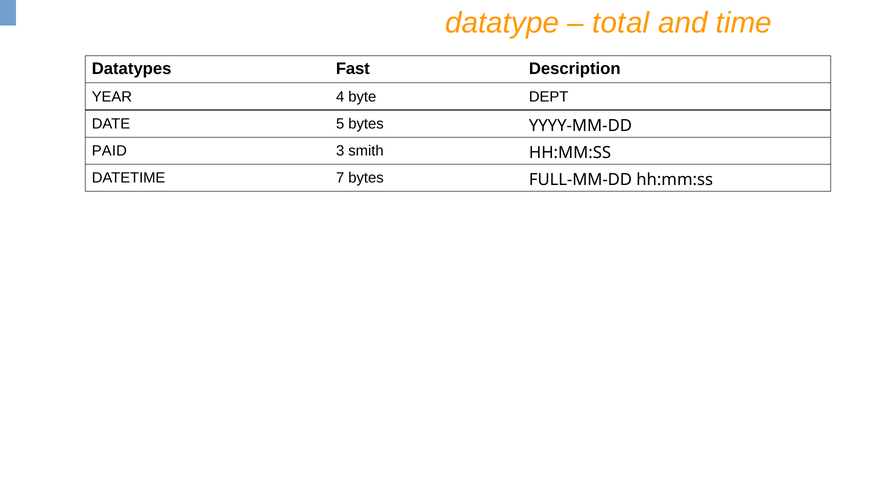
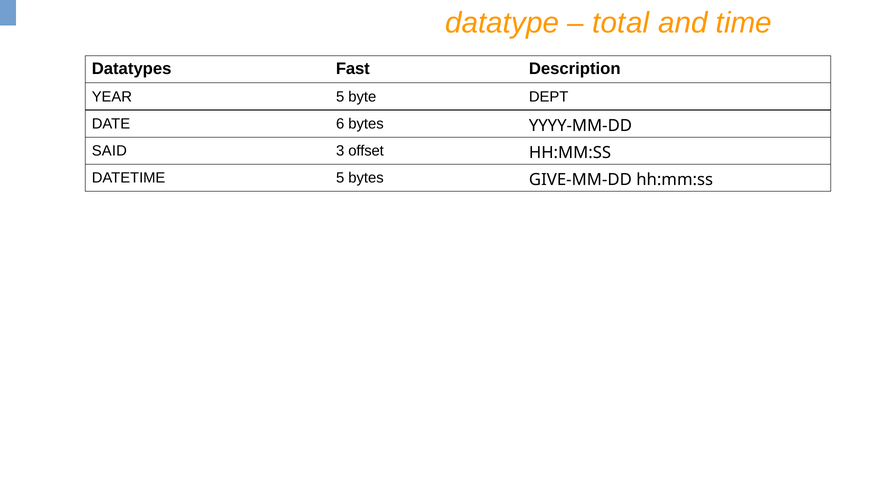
YEAR 4: 4 -> 5
5: 5 -> 6
PAID: PAID -> SAID
smith: smith -> offset
DATETIME 7: 7 -> 5
FULL-MM-DD: FULL-MM-DD -> GIVE-MM-DD
